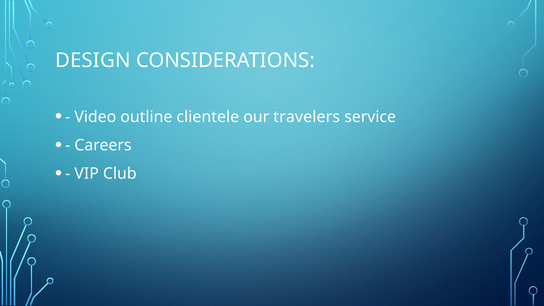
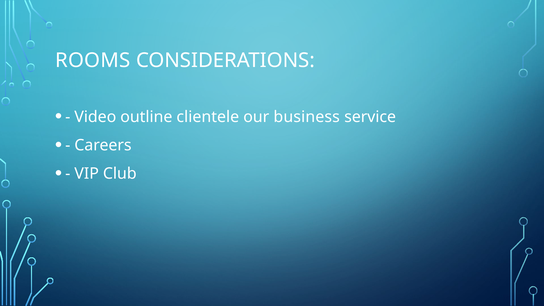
DESIGN: DESIGN -> ROOMS
travelers: travelers -> business
